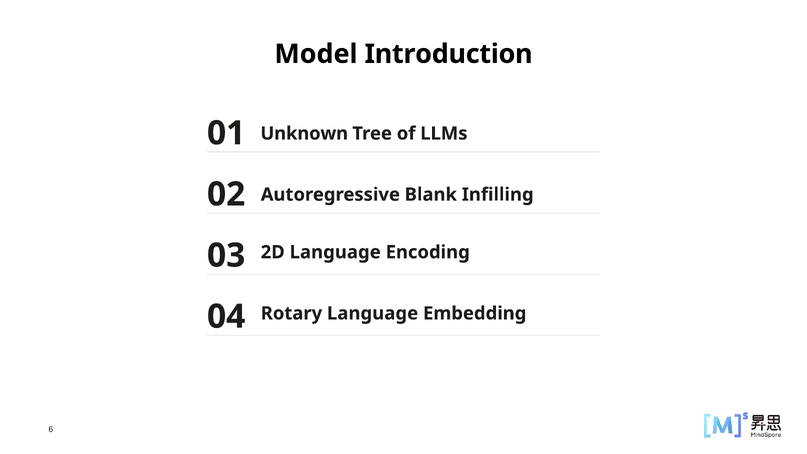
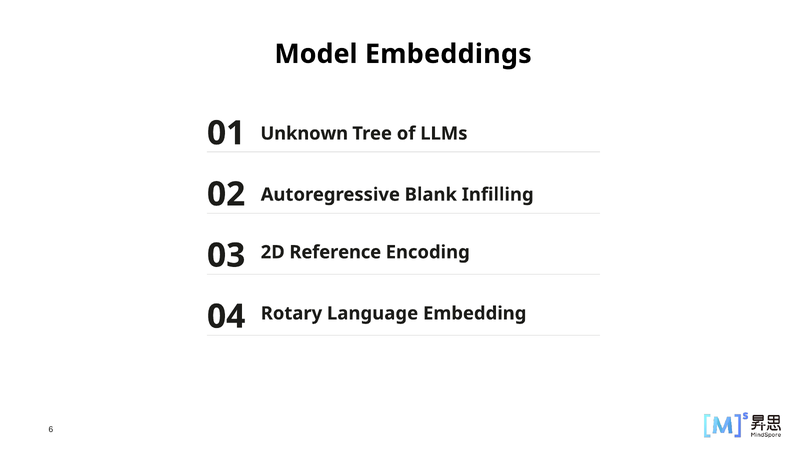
Introduction: Introduction -> Embeddings
2D Language: Language -> Reference
